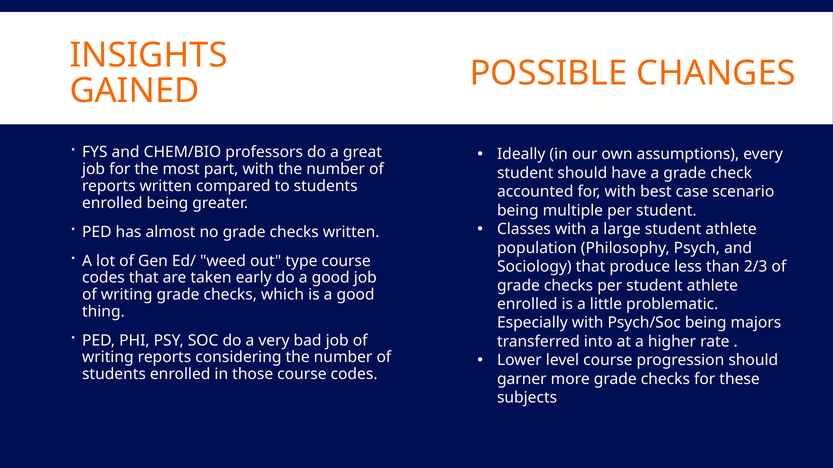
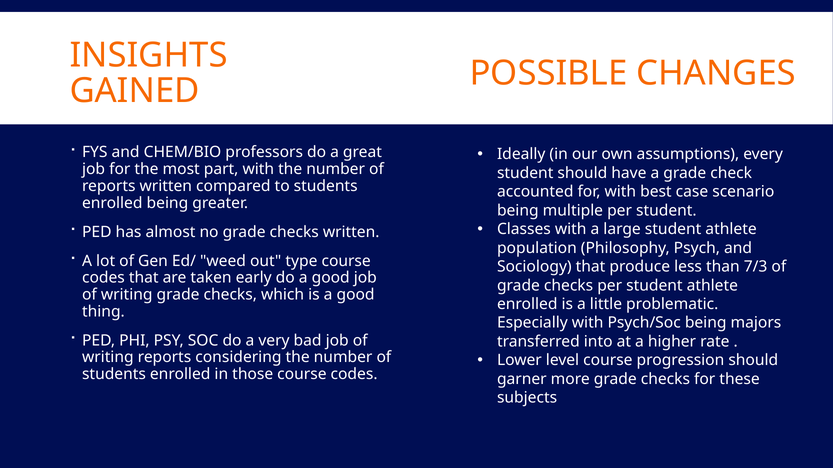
2/3: 2/3 -> 7/3
